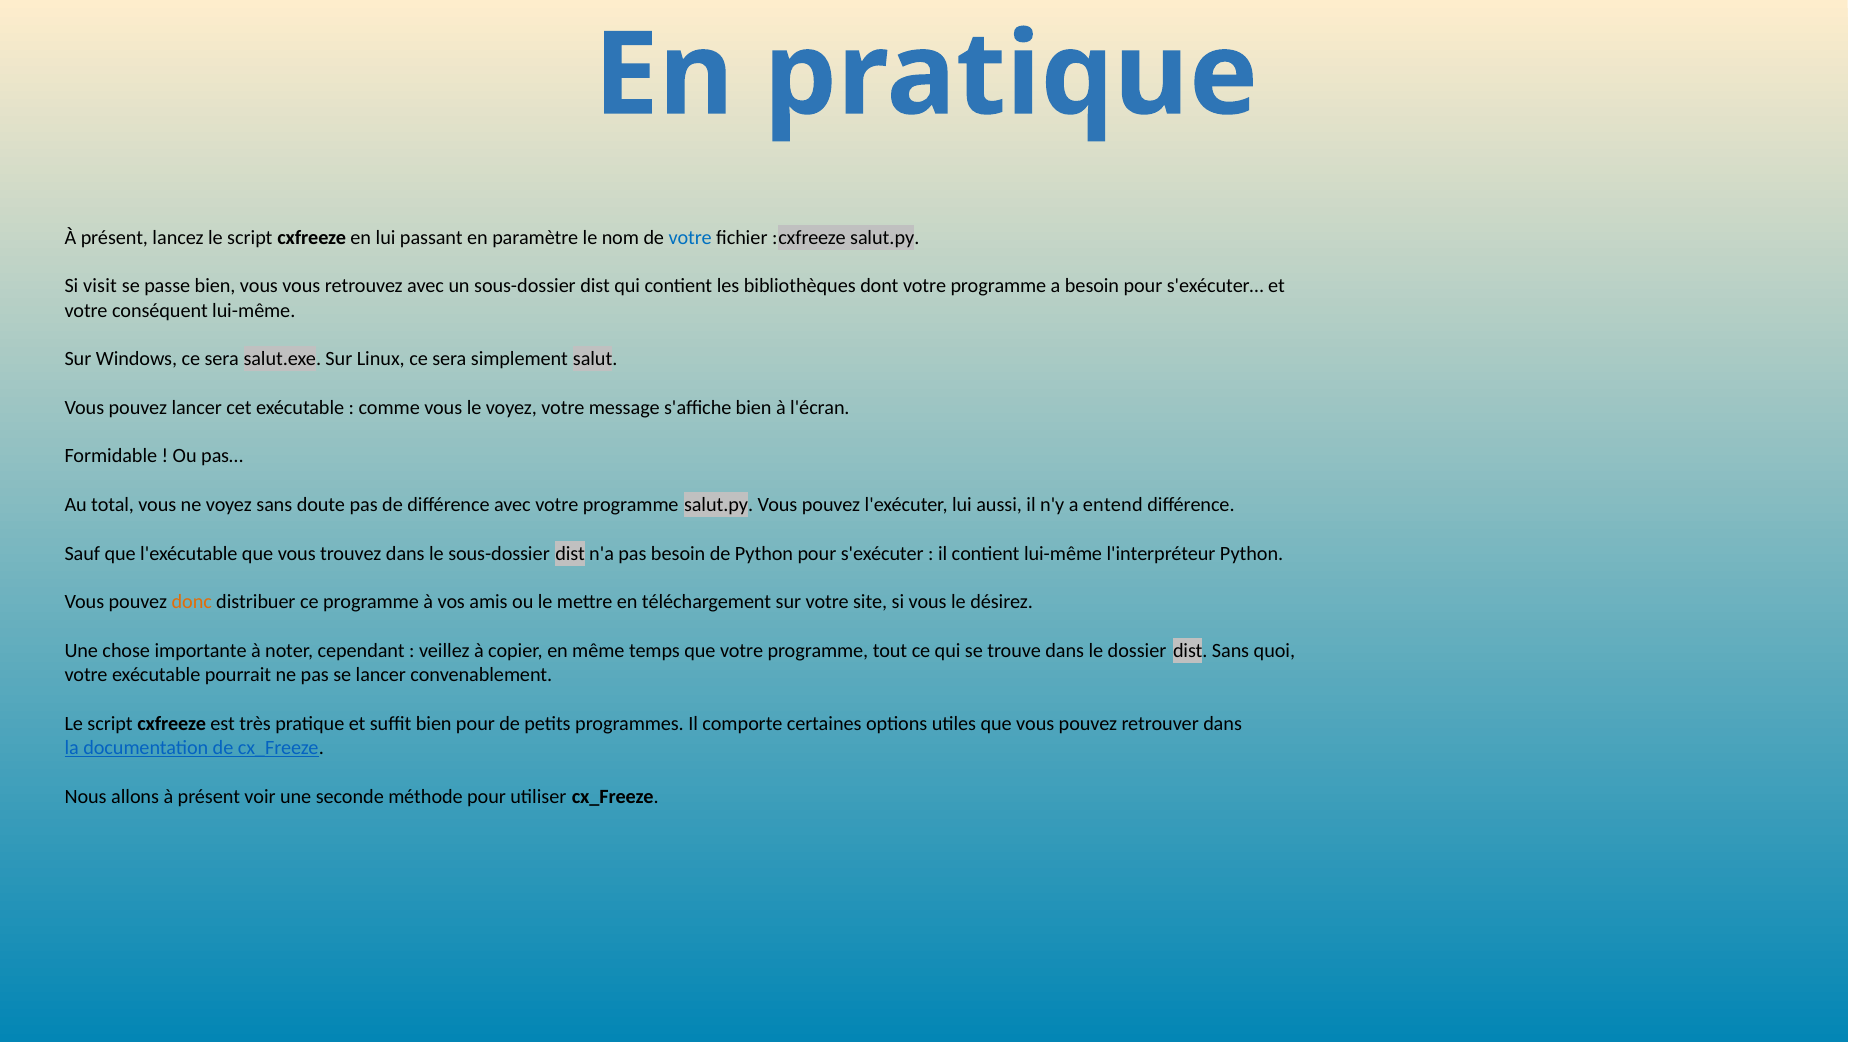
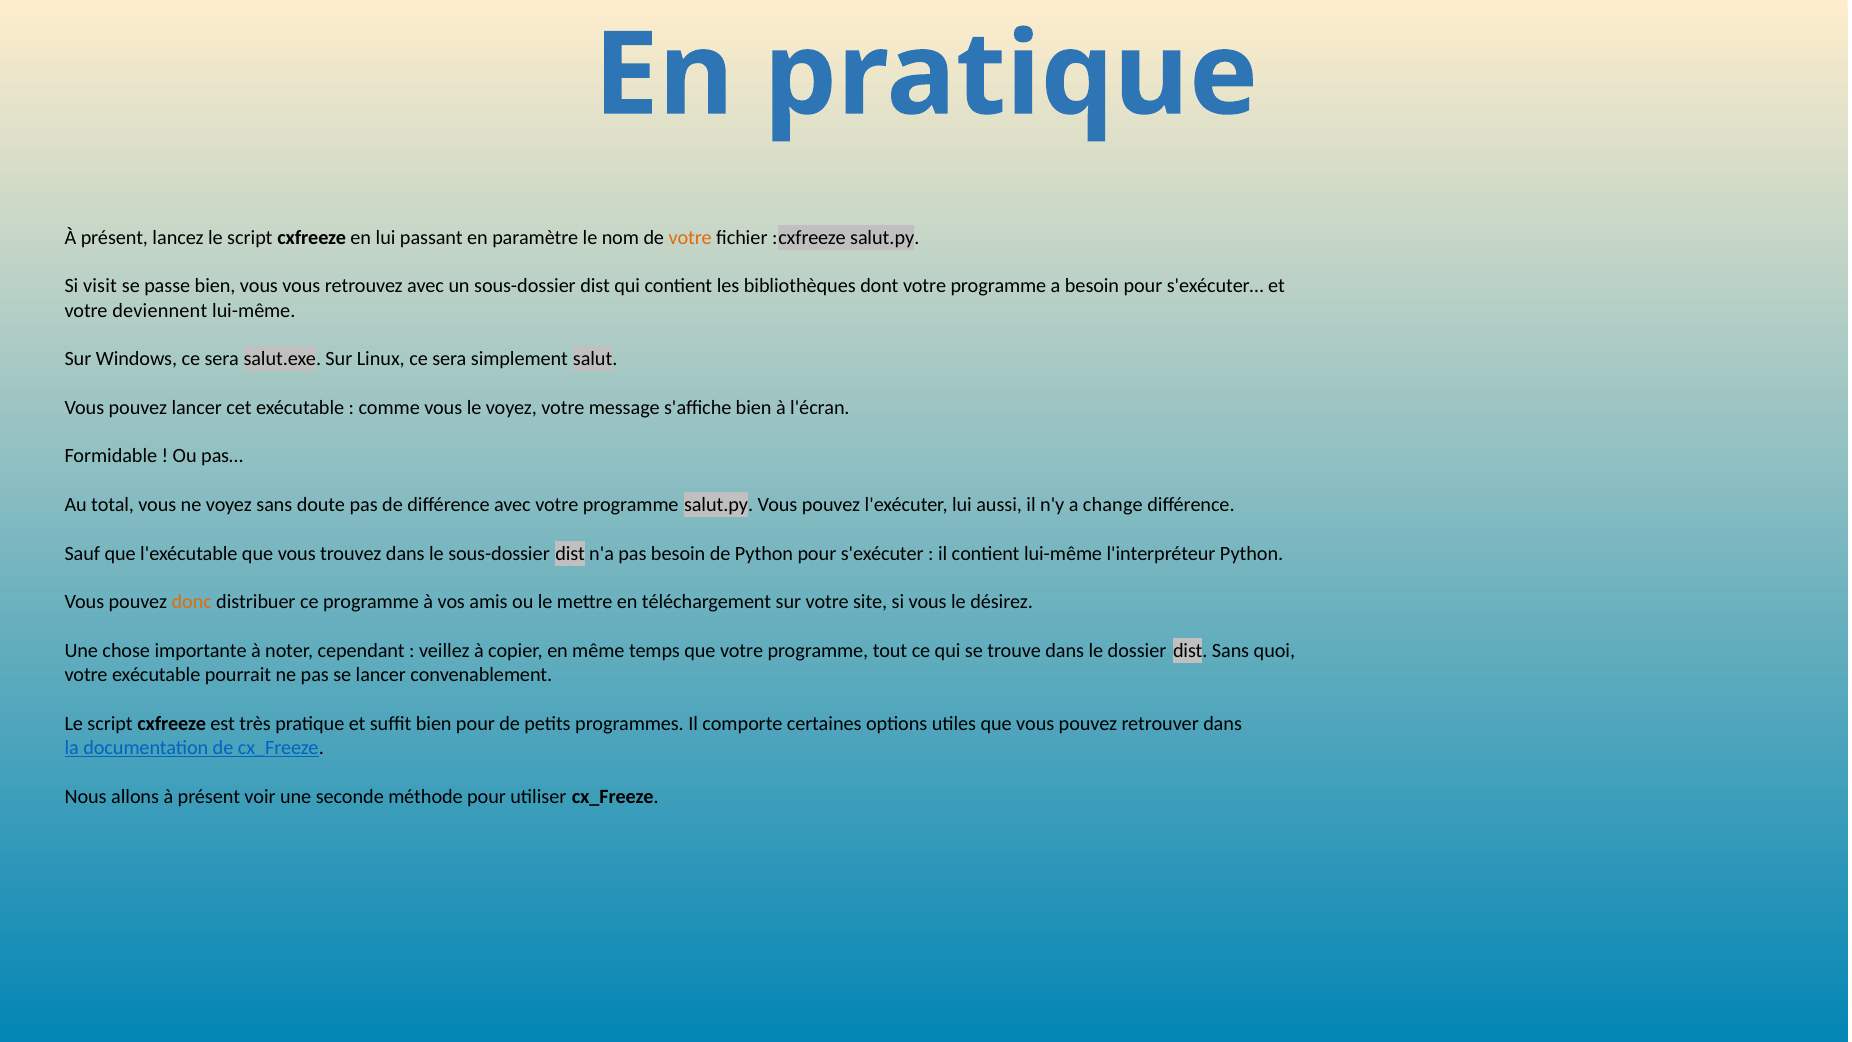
votre at (690, 238) colour: blue -> orange
conséquent: conséquent -> deviennent
entend: entend -> change
